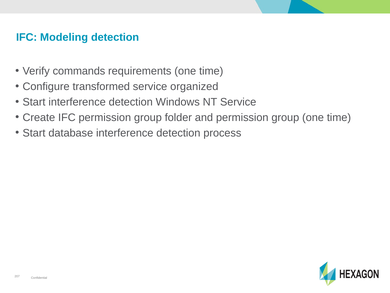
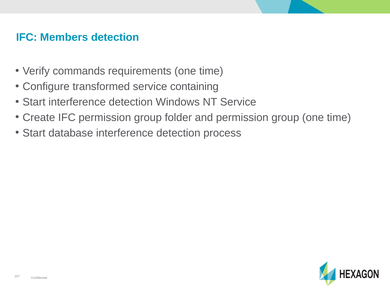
Modeling: Modeling -> Members
organized: organized -> containing
